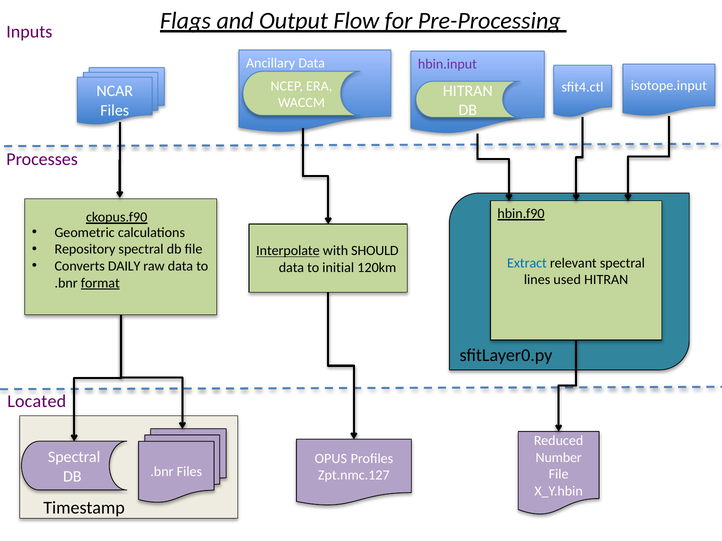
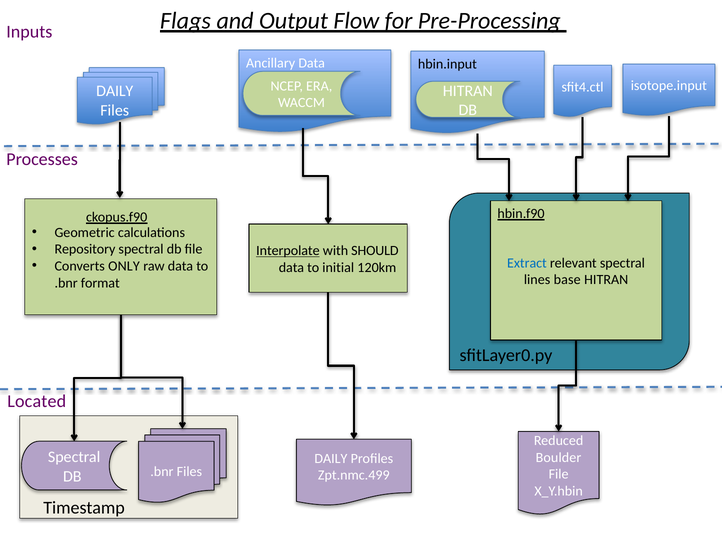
hbin.input colour: purple -> black
NCAR at (115, 91): NCAR -> DAILY
DAILY: DAILY -> ONLY
used: used -> base
format underline: present -> none
Number: Number -> Boulder
OPUS at (331, 459): OPUS -> DAILY
Zpt.nmc.127: Zpt.nmc.127 -> Zpt.nmc.499
